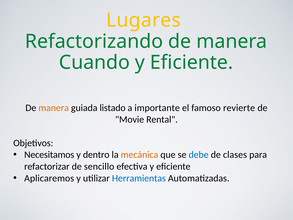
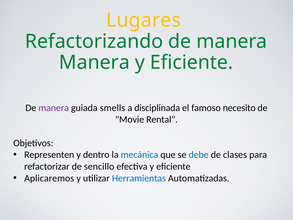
Cuando at (94, 62): Cuando -> Manera
manera at (54, 108) colour: orange -> purple
listado: listado -> smells
importante: importante -> disciplinada
revierte: revierte -> necesito
Necesitamos: Necesitamos -> Representen
mecánica colour: orange -> blue
